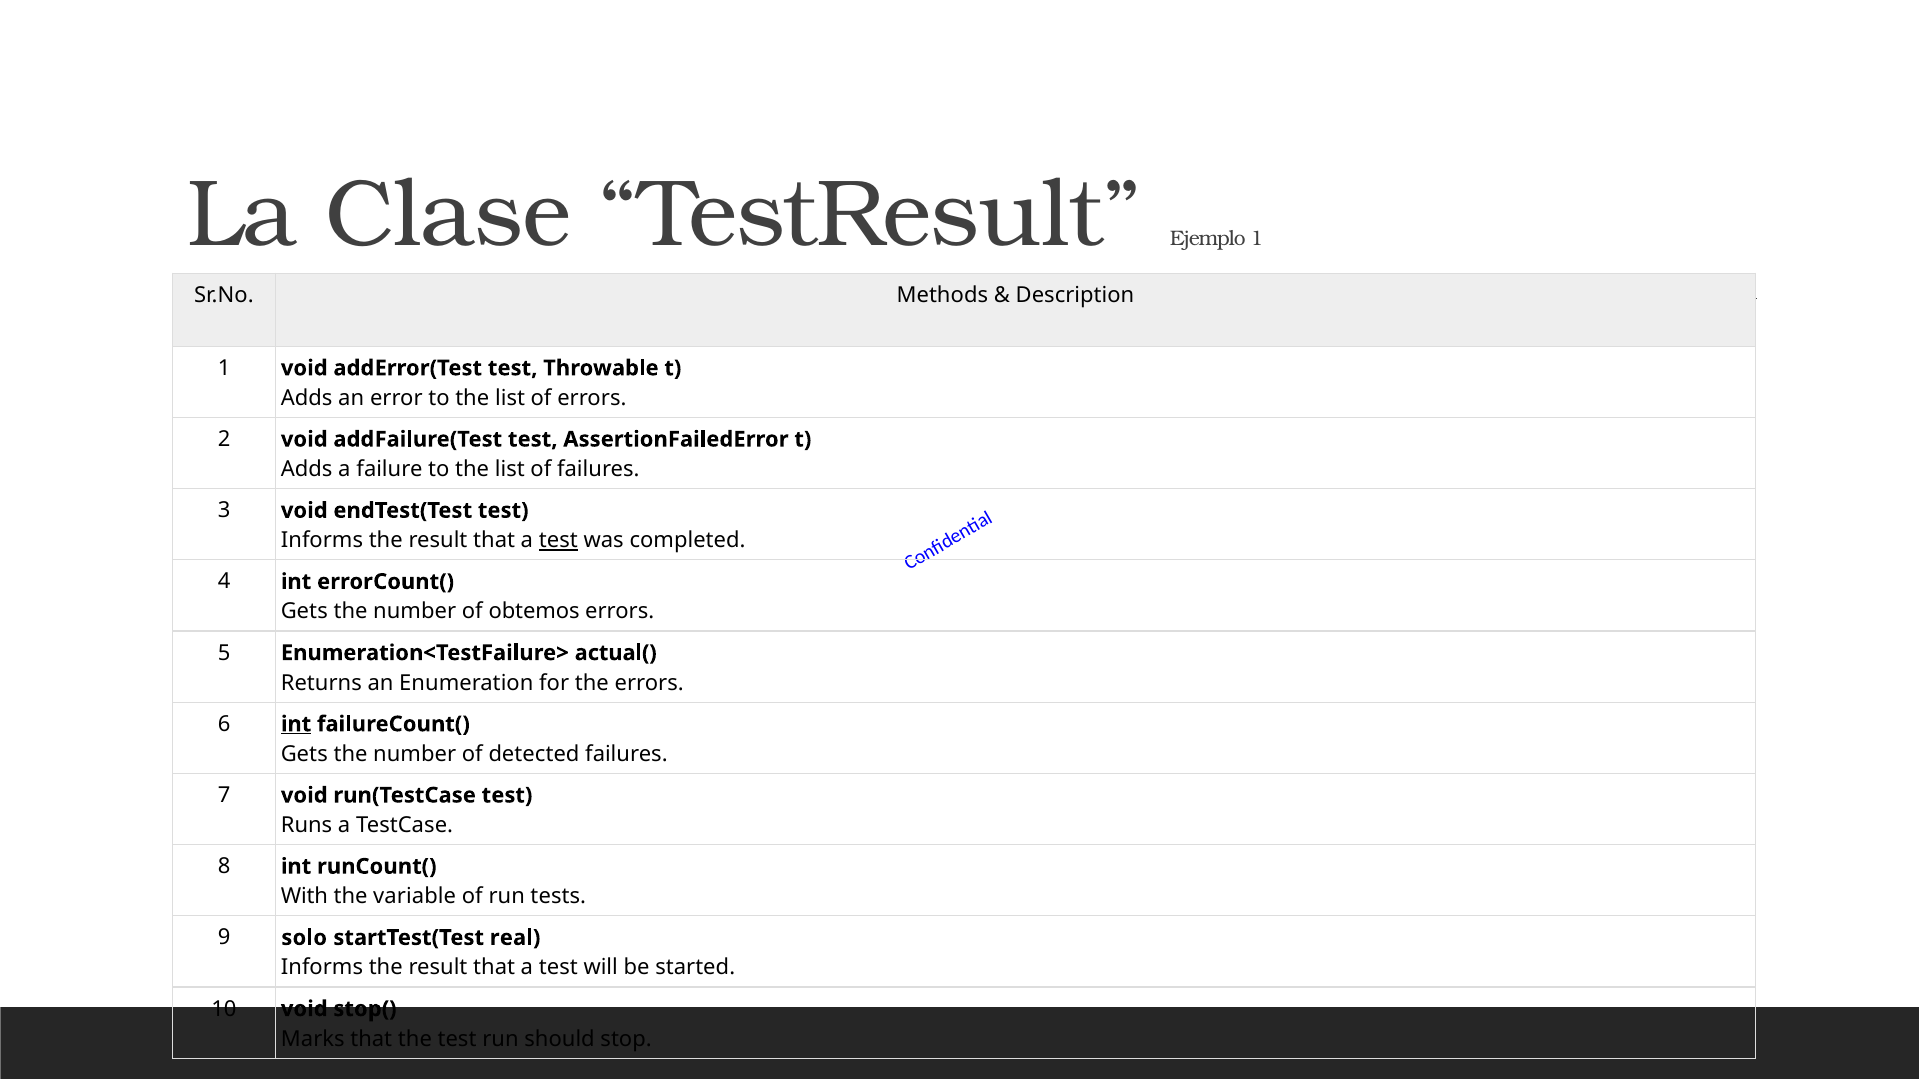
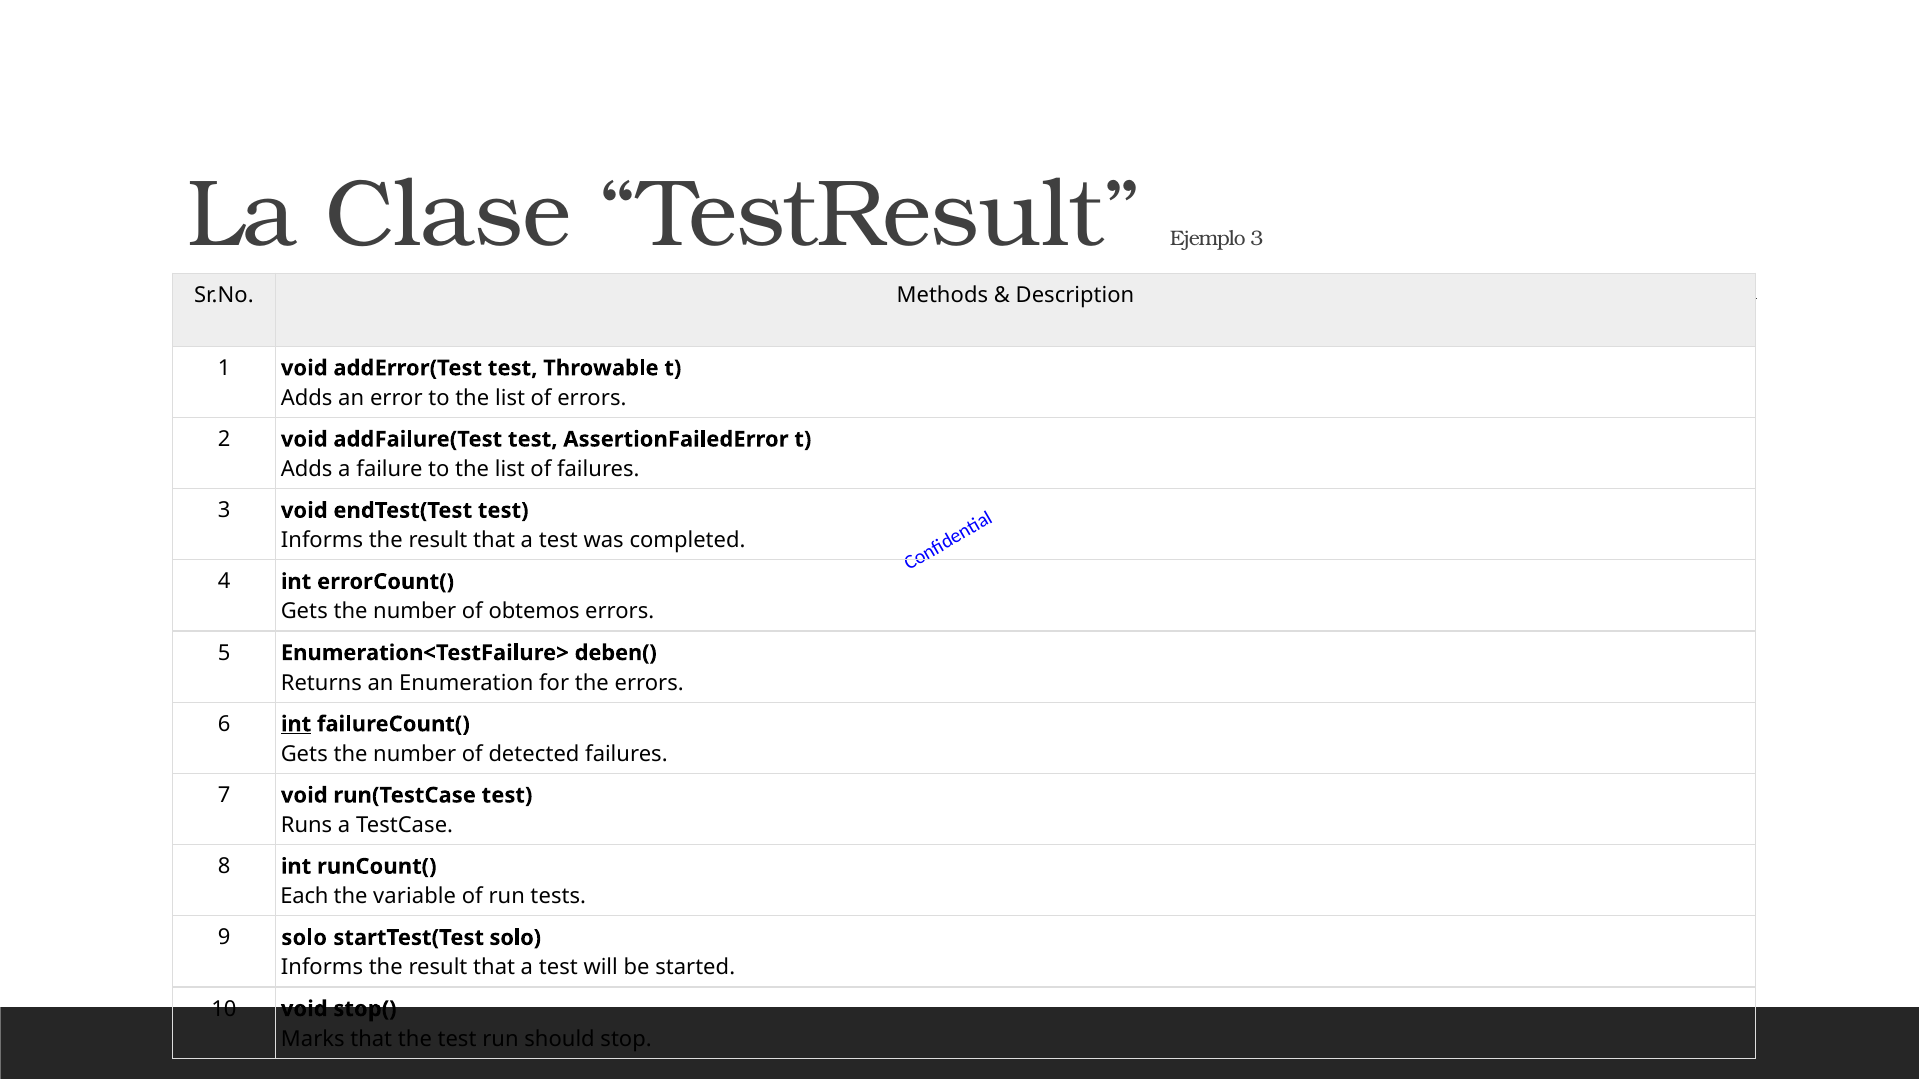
Ejemplo 1: 1 -> 3
test at (558, 541) underline: present -> none
actual(: actual( -> deben(
With: With -> Each
startTest(Test real: real -> solo
